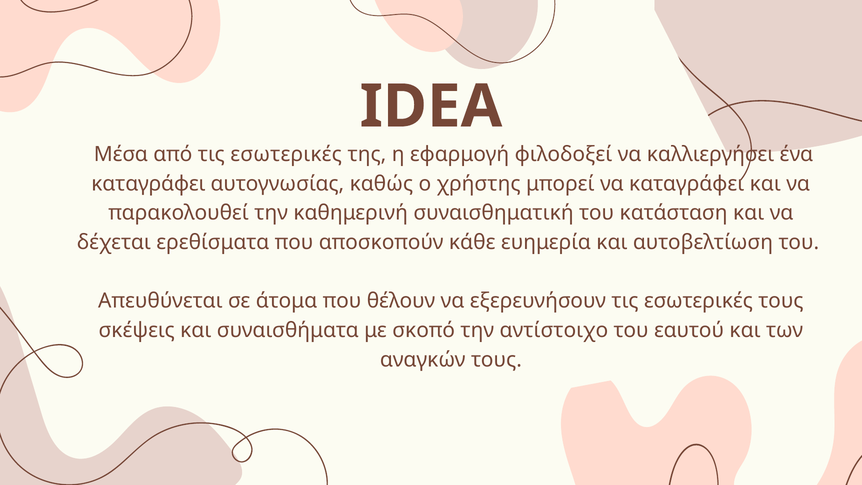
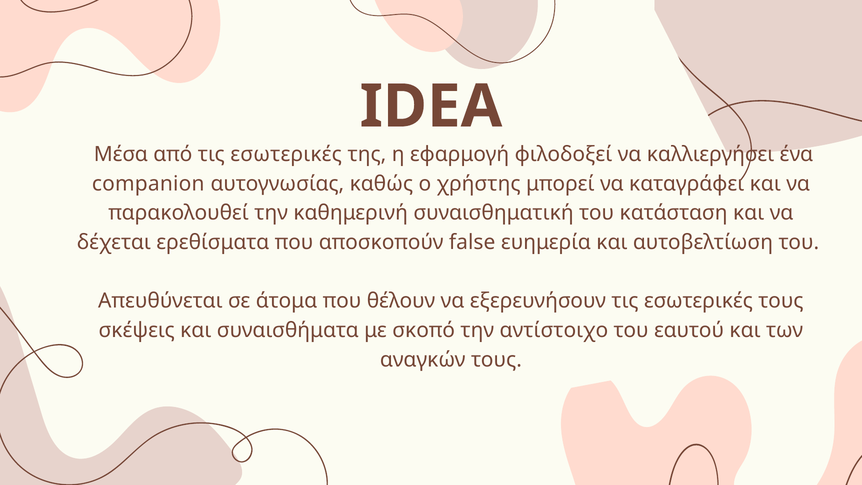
καταγράφει at (148, 184): καταγράφει -> companion
κάθε: κάθε -> false
